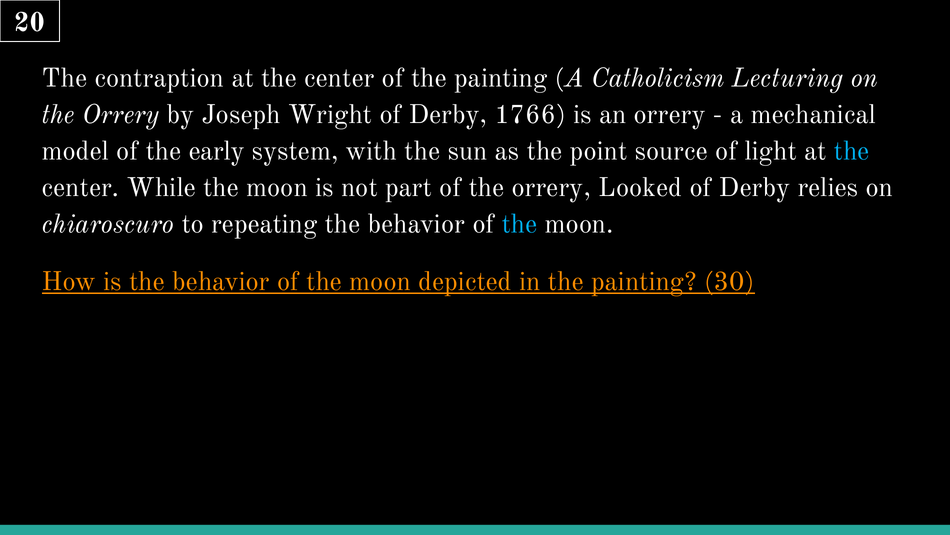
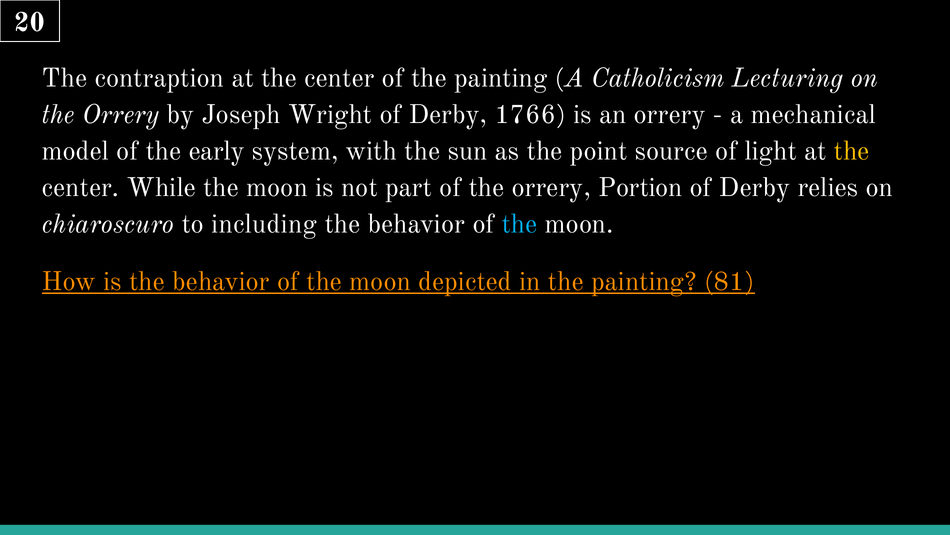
the at (852, 151) colour: light blue -> yellow
Looked: Looked -> Portion
repeating: repeating -> including
30: 30 -> 81
